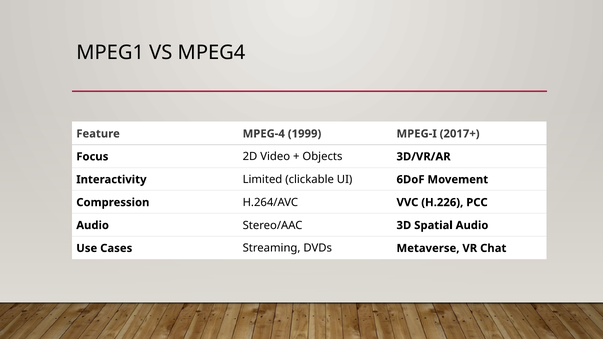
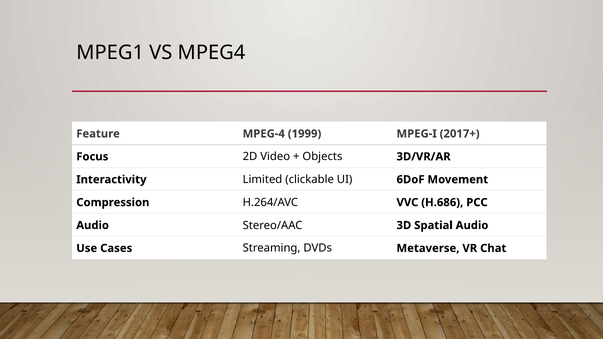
H.226: H.226 -> H.686
